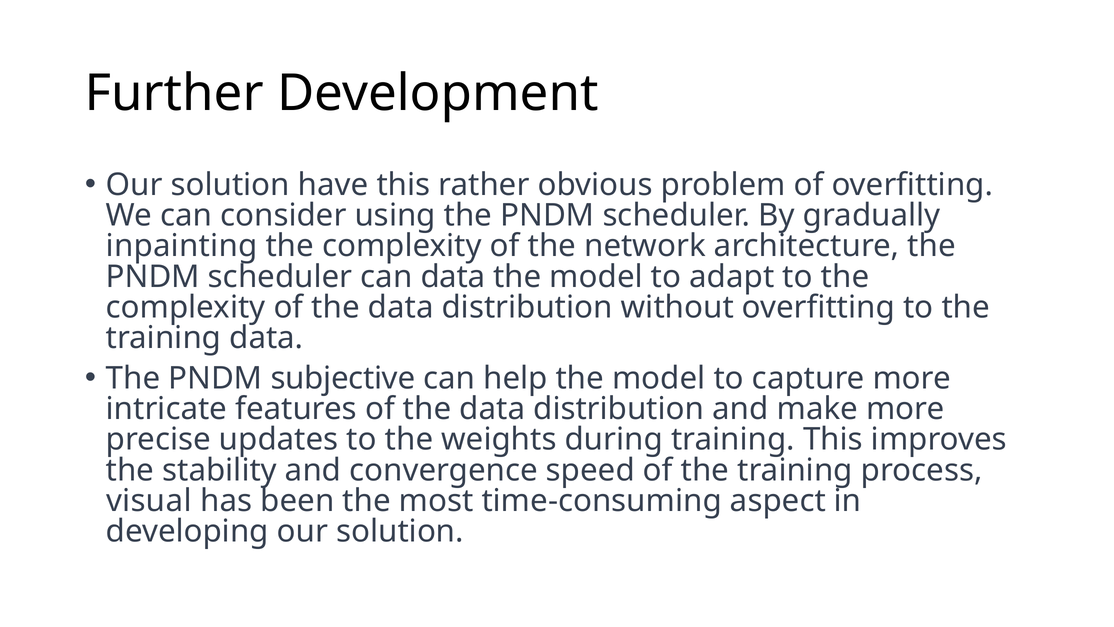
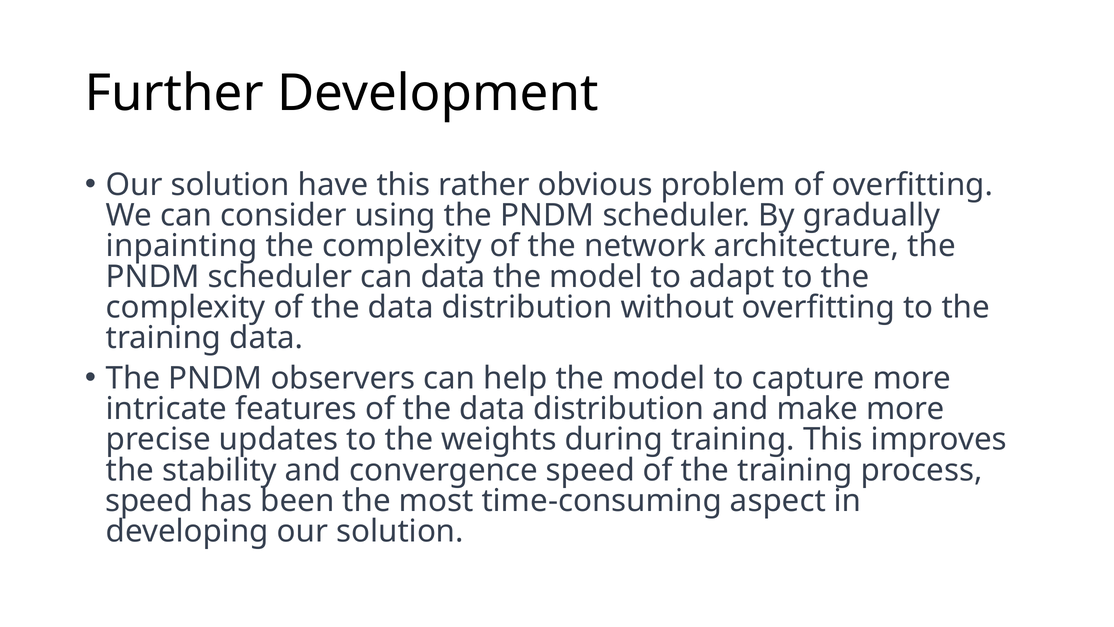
subjective: subjective -> observers
visual at (149, 500): visual -> speed
